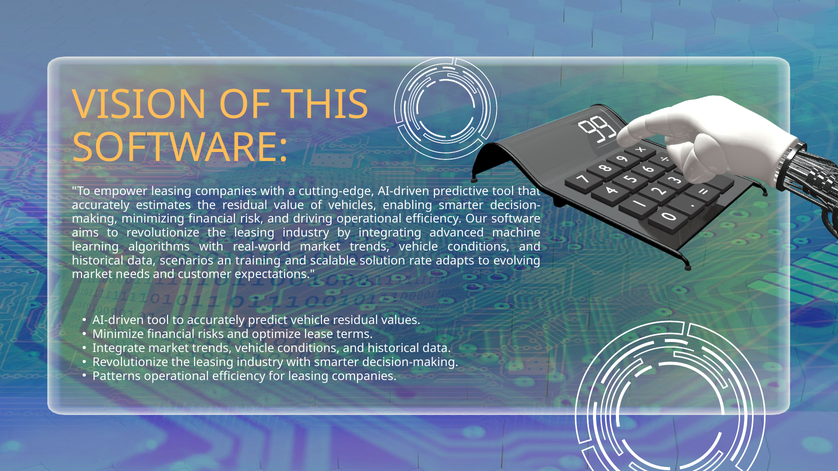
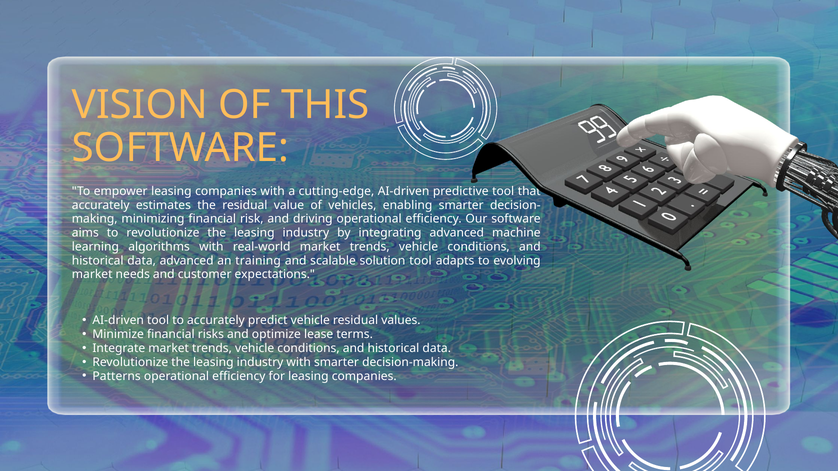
data scenarios: scenarios -> advanced
solution rate: rate -> tool
